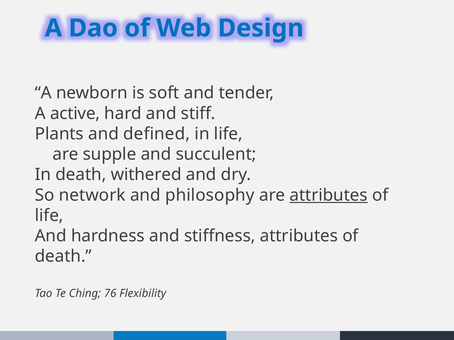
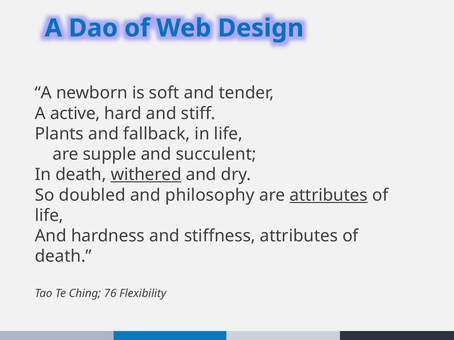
defined: defined -> fallback
withered underline: none -> present
network: network -> doubled
